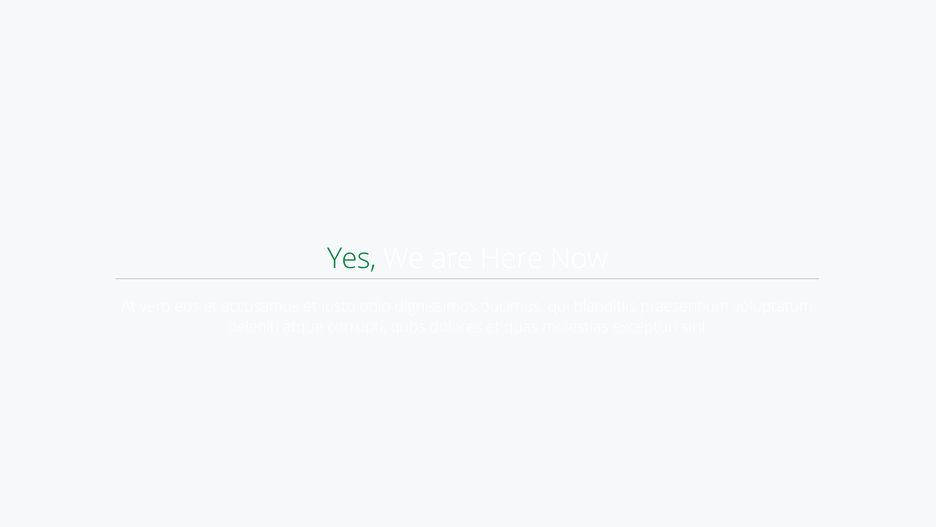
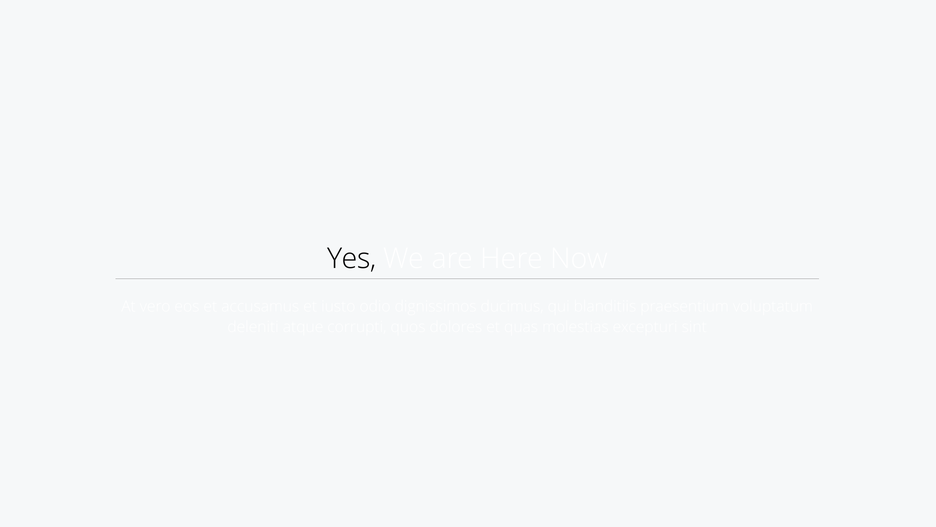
Yes colour: green -> black
